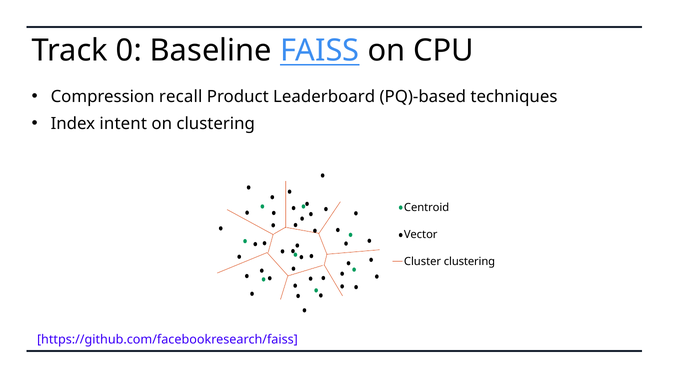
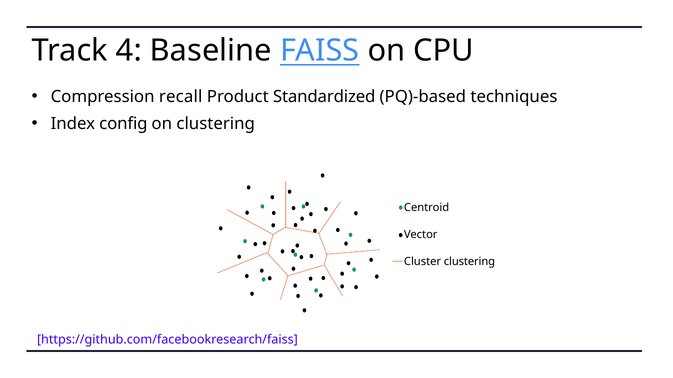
0: 0 -> 4
Leaderboard: Leaderboard -> Standardized
intent: intent -> config
